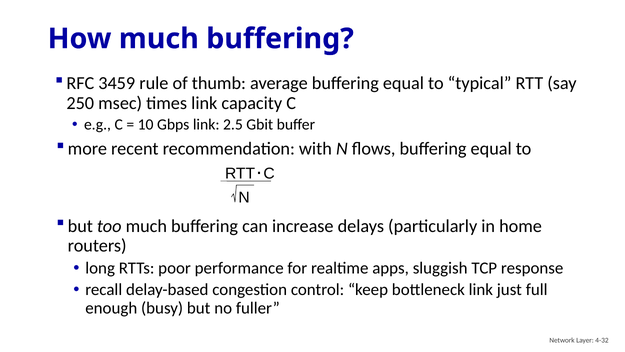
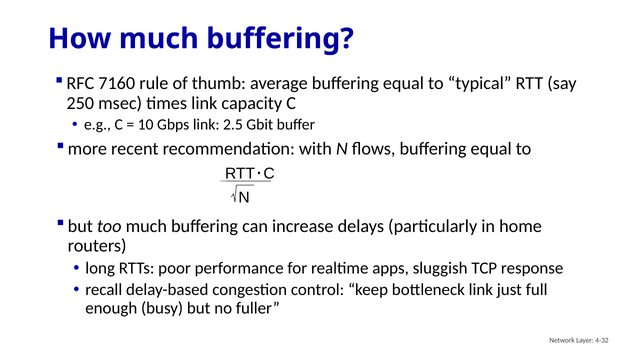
3459: 3459 -> 7160
